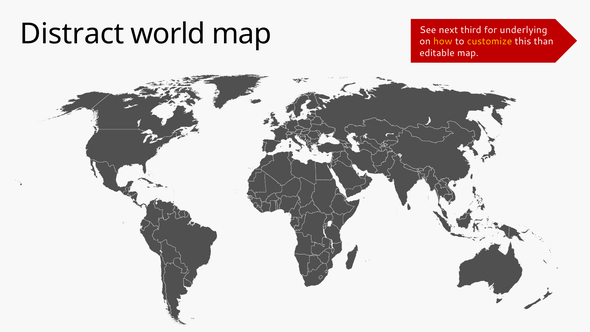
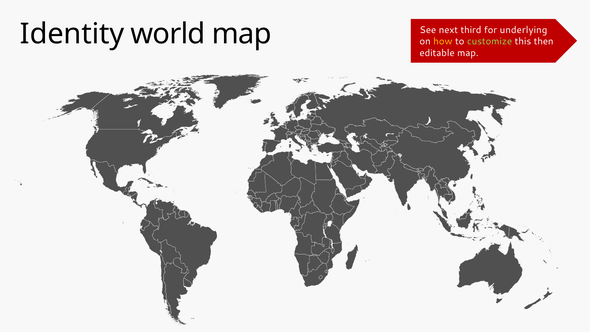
Distract: Distract -> Identity
customize colour: yellow -> light green
than: than -> then
